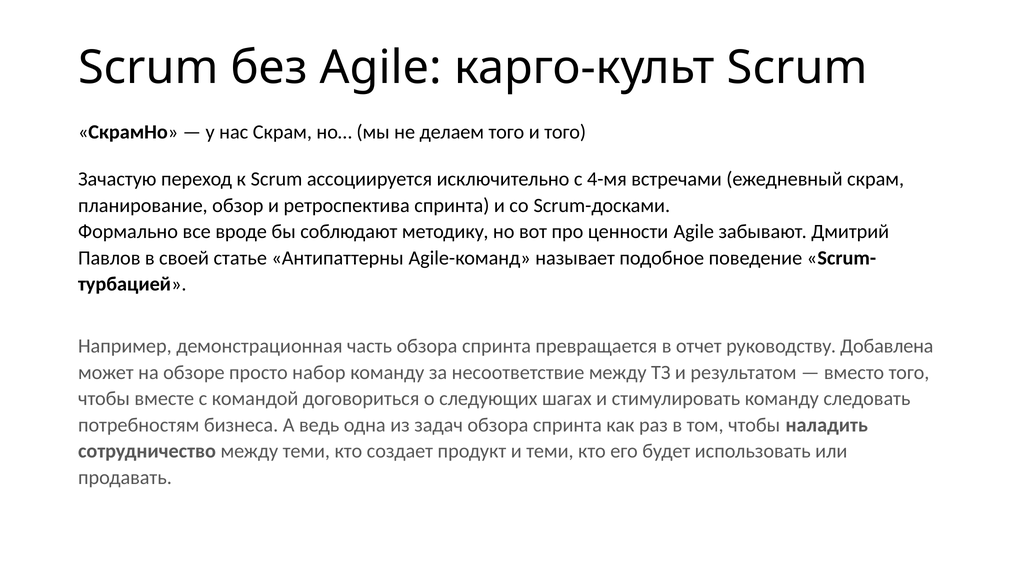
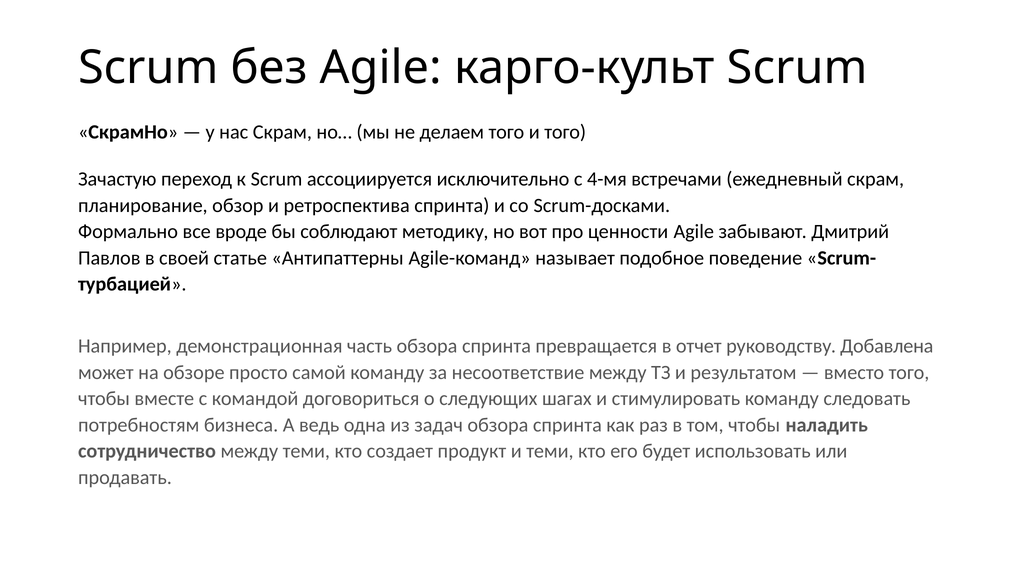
набор: набор -> самой
